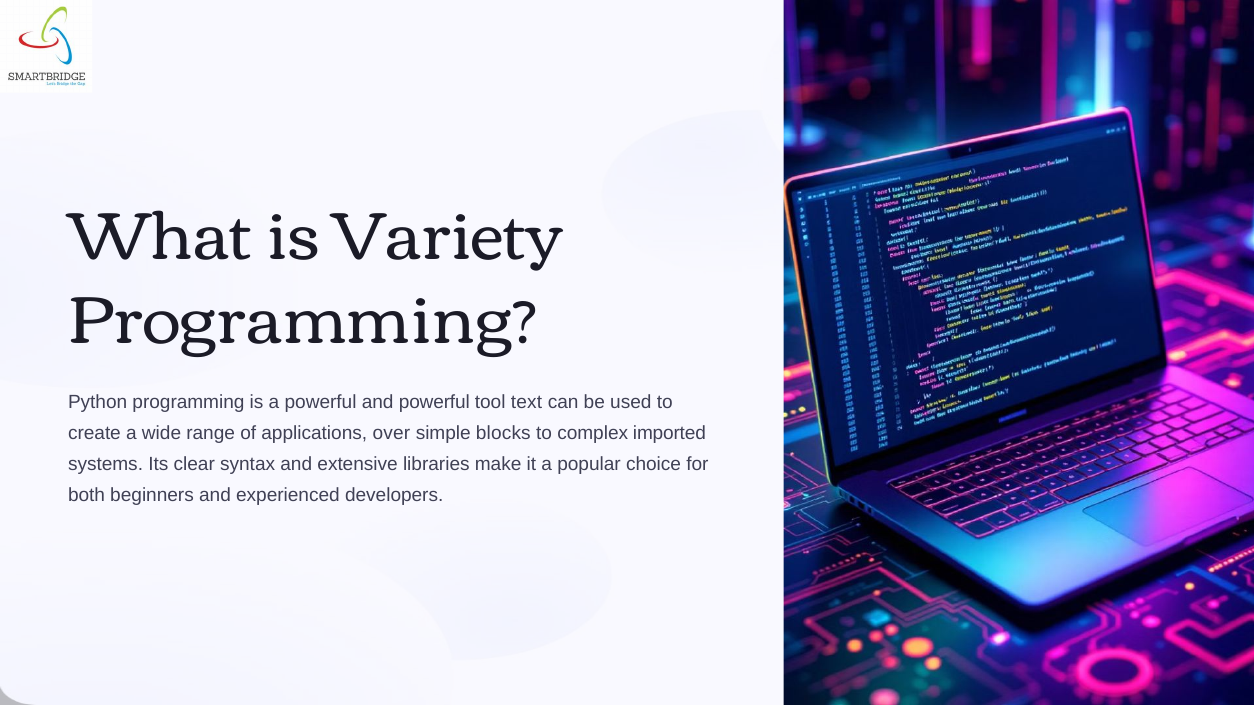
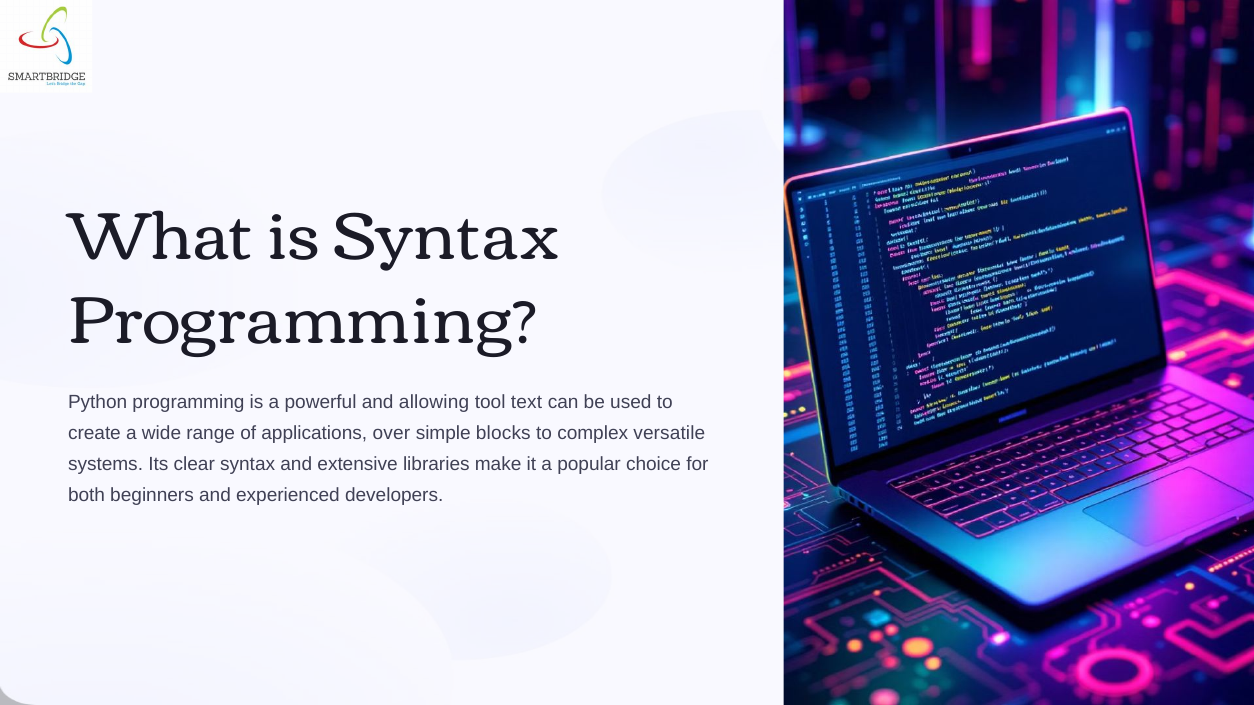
is Variety: Variety -> Syntax
and powerful: powerful -> allowing
imported: imported -> versatile
